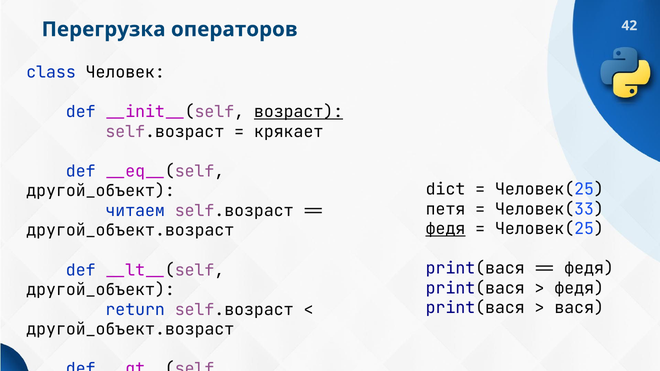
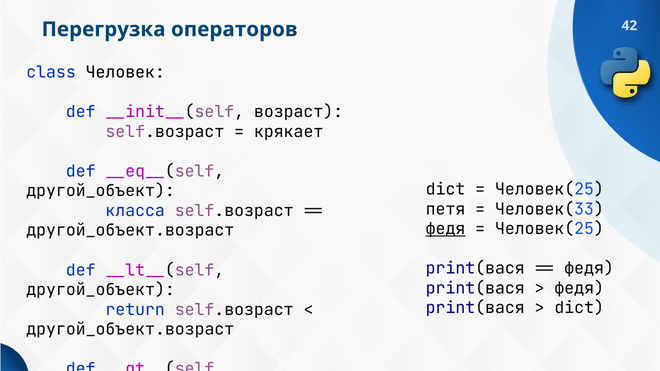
возраст underline: present -> none
читаем: читаем -> класса
вася at (579, 308): вася -> dict
